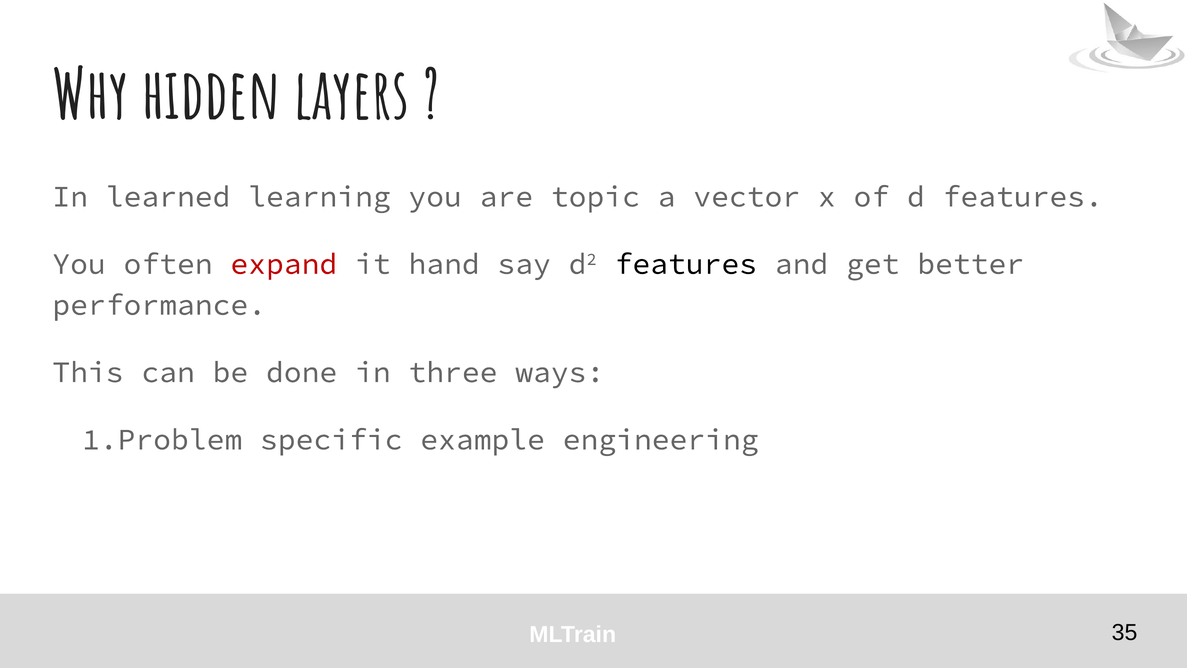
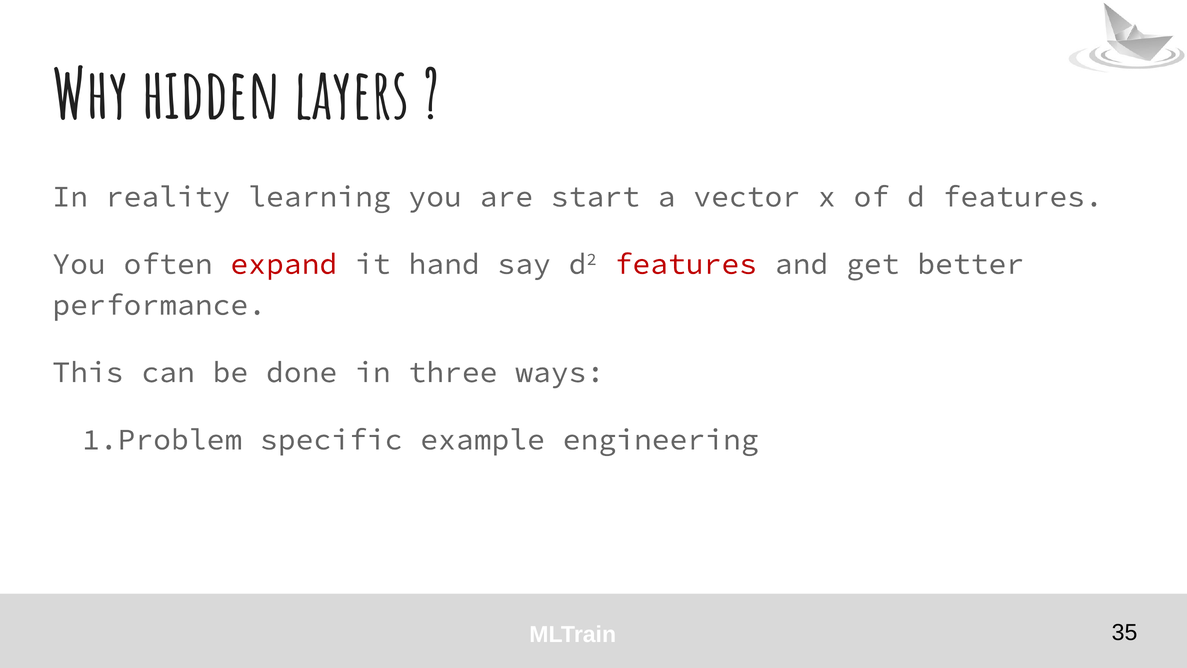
learned: learned -> reality
topic: topic -> start
features at (686, 264) colour: black -> red
